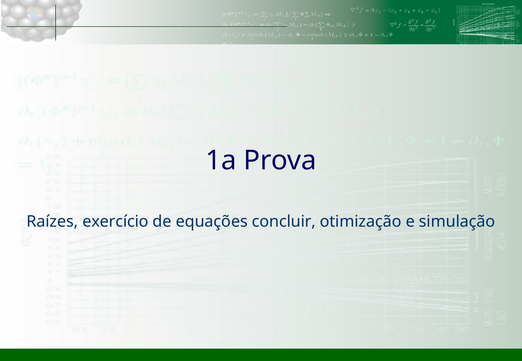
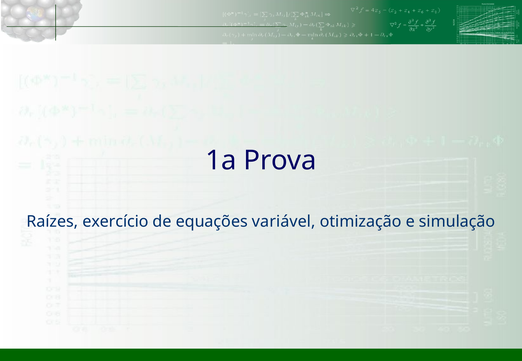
concluir: concluir -> variável
